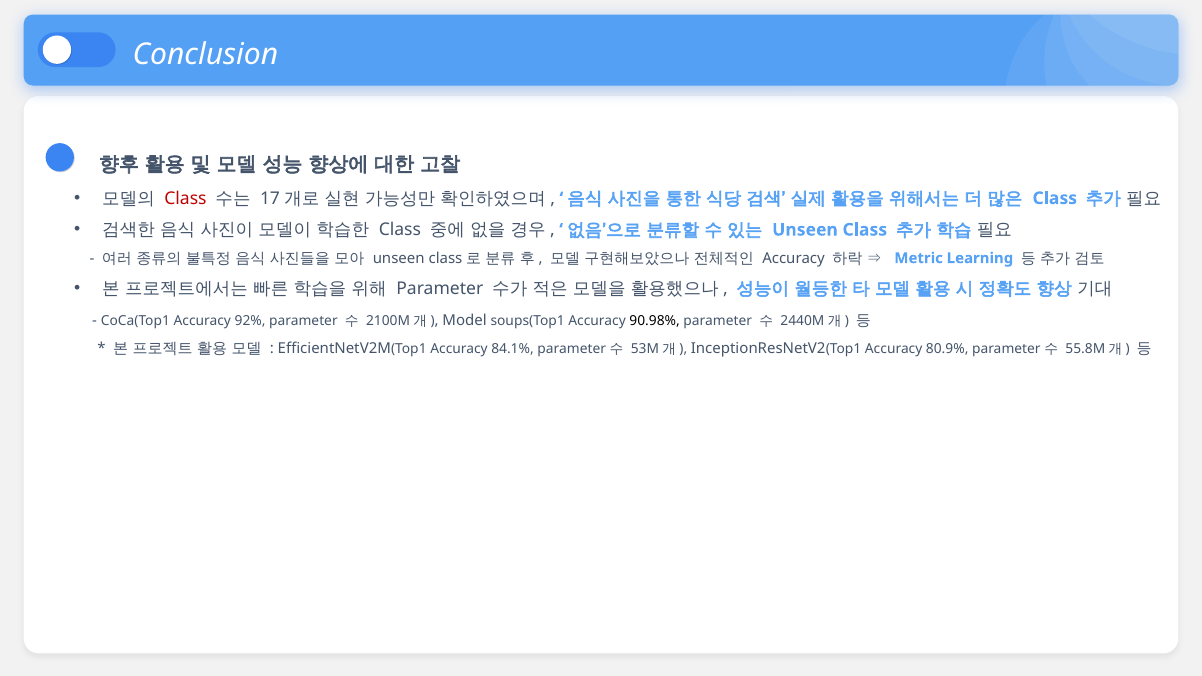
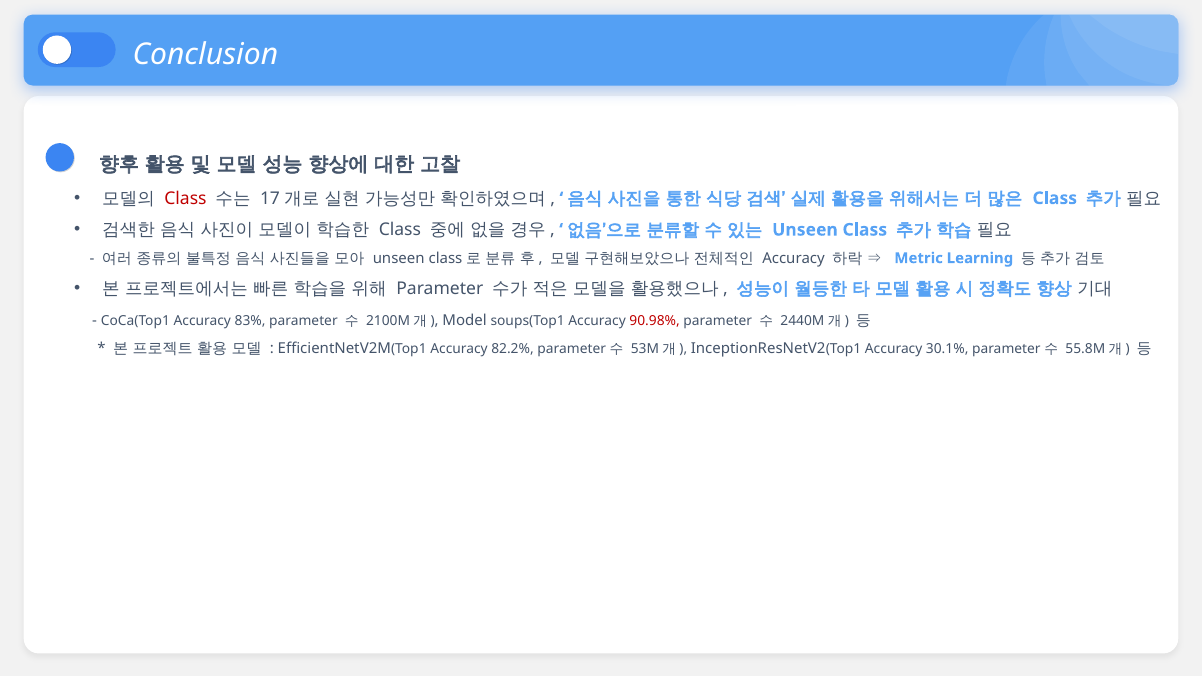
92%: 92% -> 83%
90.98% colour: black -> red
84.1%: 84.1% -> 82.2%
80.9%: 80.9% -> 30.1%
